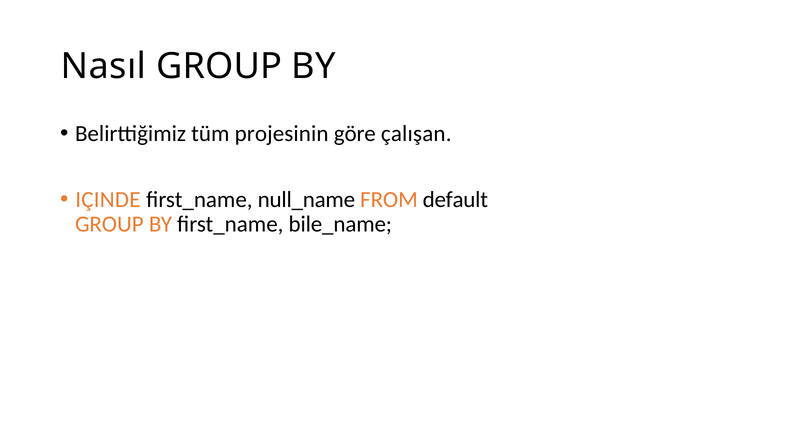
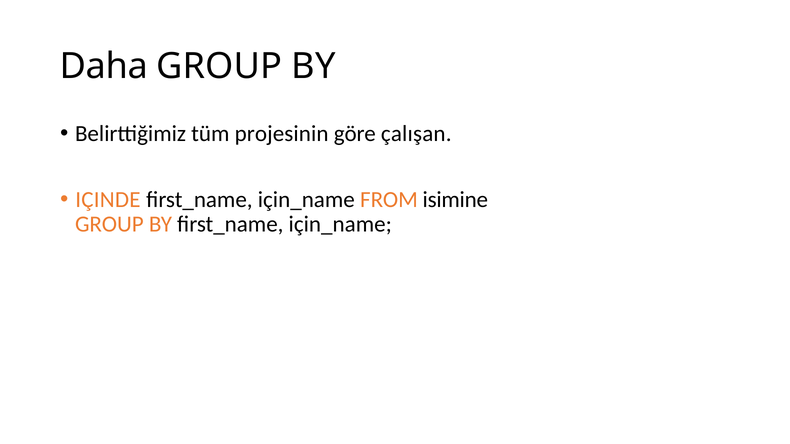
Nasıl: Nasıl -> Daha
null_name at (306, 200): null_name -> için_name
default: default -> isimine
BY first_name bile_name: bile_name -> için_name
